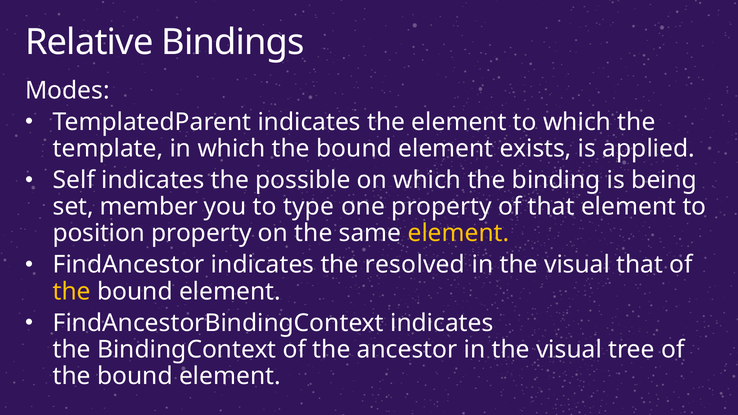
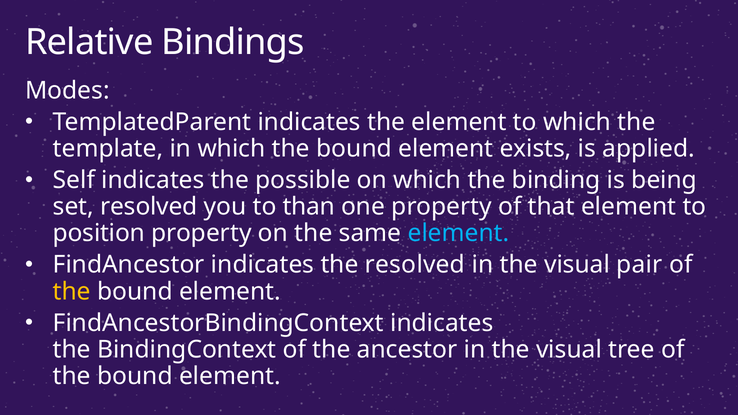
set member: member -> resolved
type: type -> than
element at (459, 233) colour: yellow -> light blue
visual that: that -> pair
